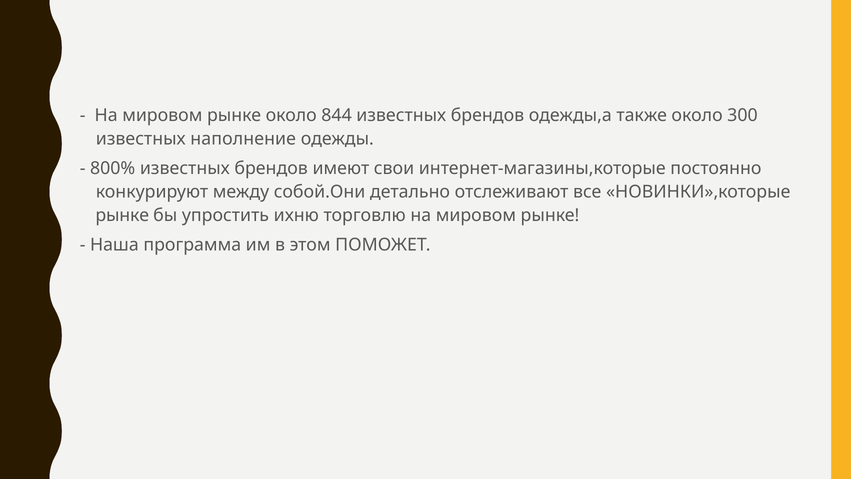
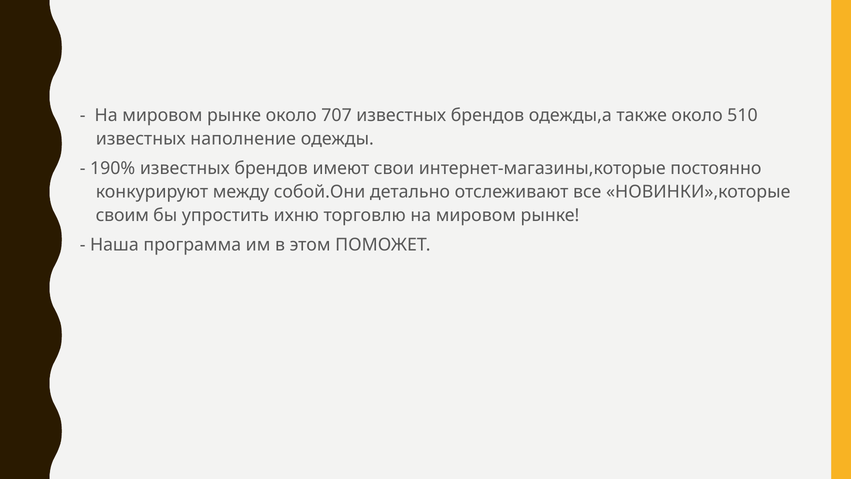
844: 844 -> 707
300: 300 -> 510
800%: 800% -> 190%
рынке at (122, 215): рынке -> своим
